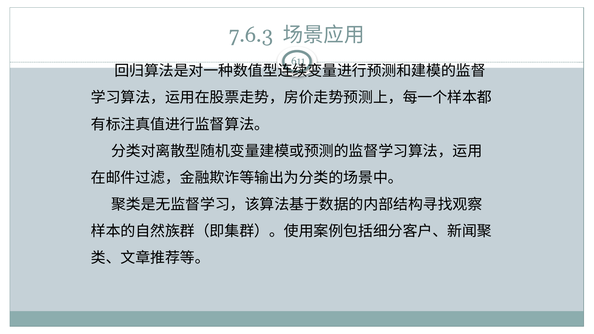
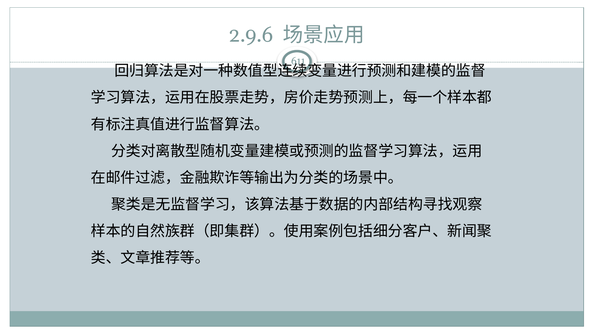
7.6.3: 7.6.3 -> 2.9.6
